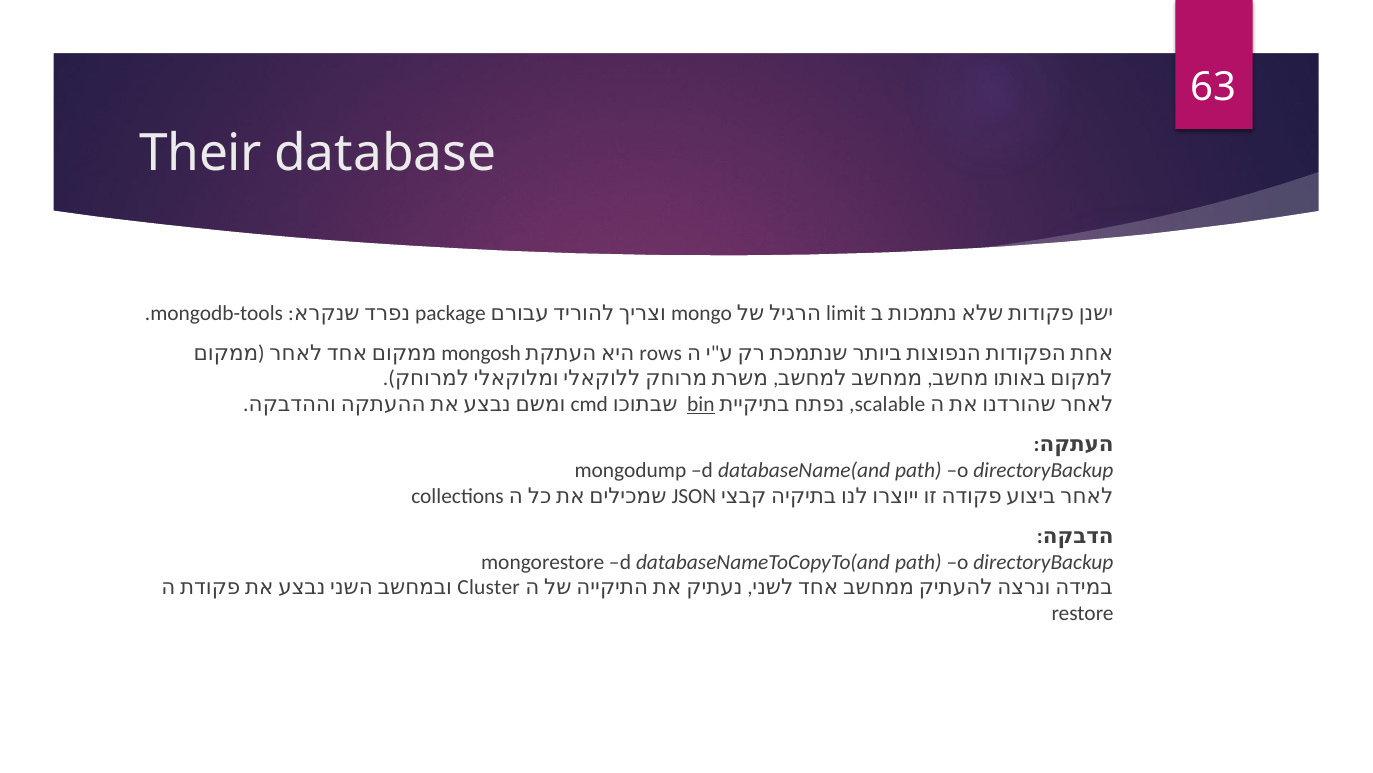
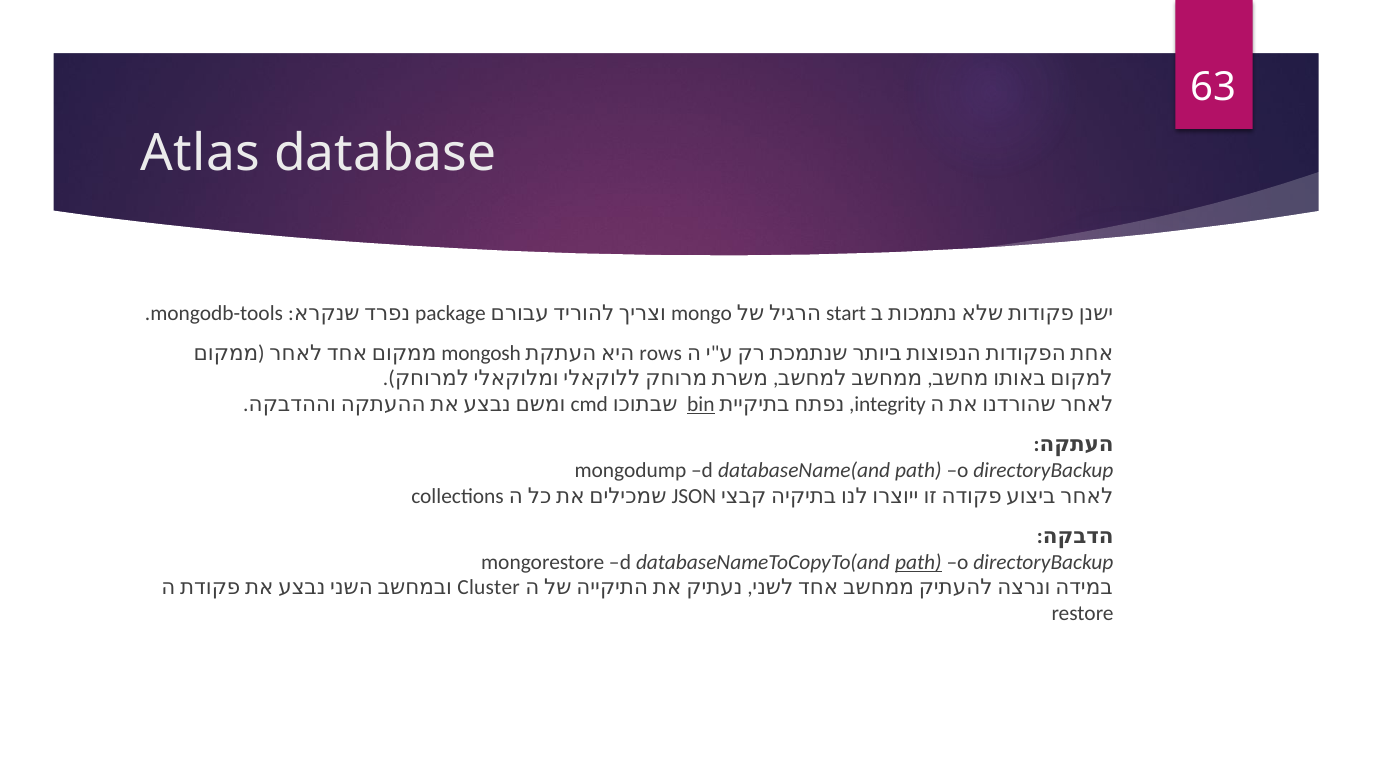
Their: Their -> Atlas
limit: limit -> start
scalable: scalable -> integrity
path at (918, 562) underline: none -> present
